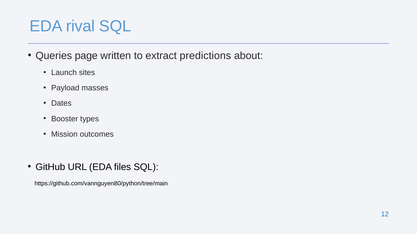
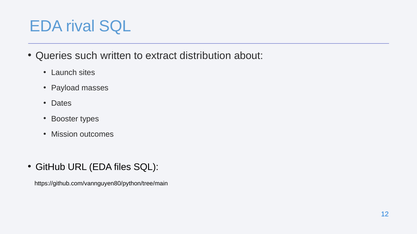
page: page -> such
predictions: predictions -> distribution
